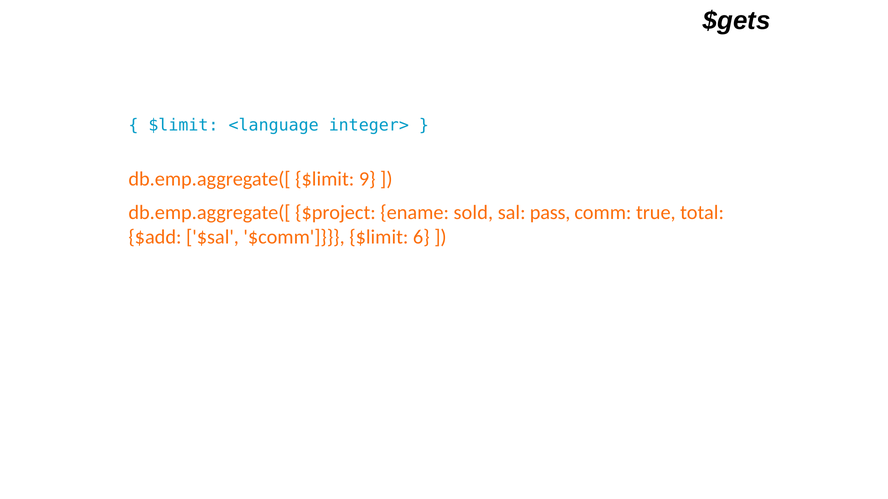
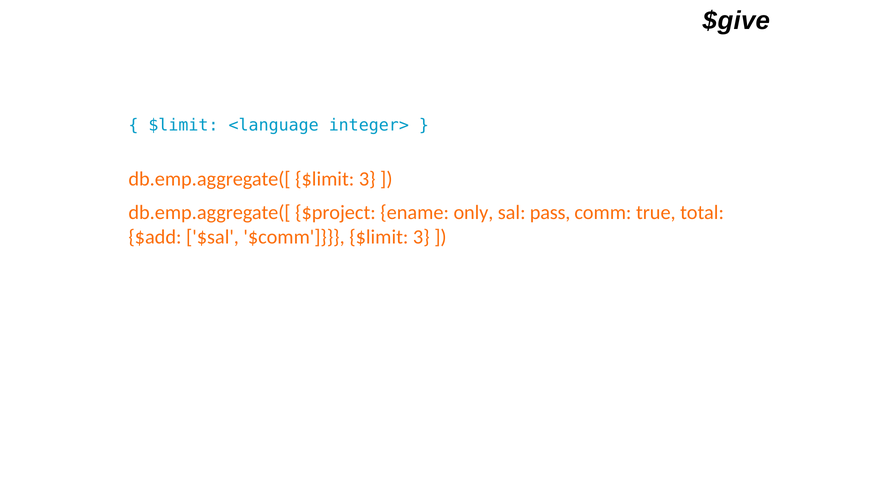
$gets: $gets -> $give
db.emp.aggregate([ $limit 9: 9 -> 3
sold: sold -> only
$comm $limit 6: 6 -> 3
